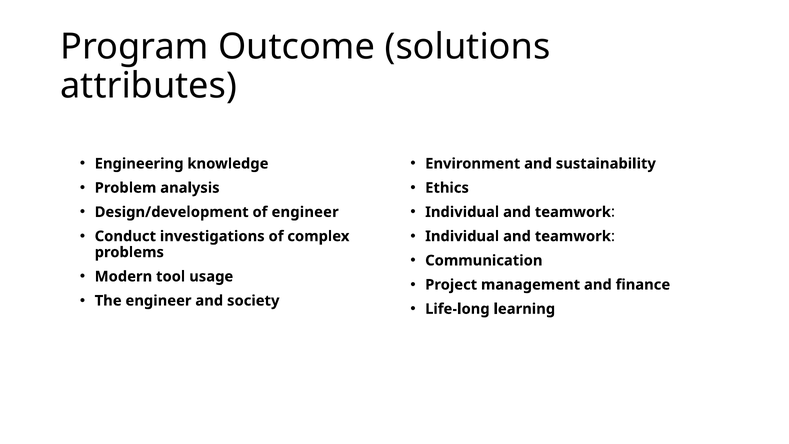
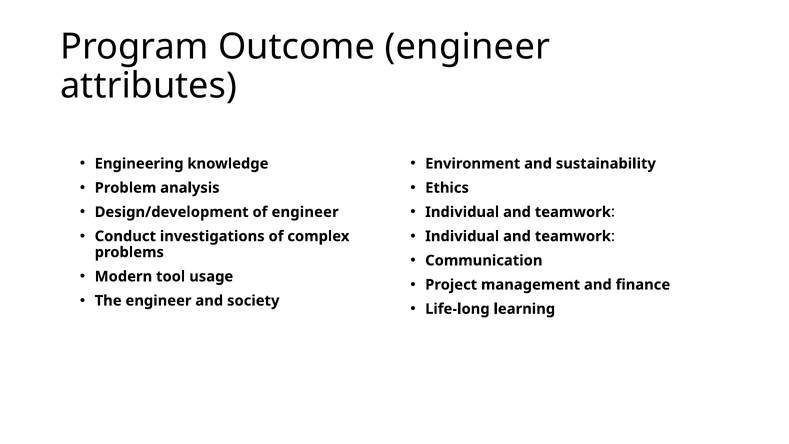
Outcome solutions: solutions -> engineer
